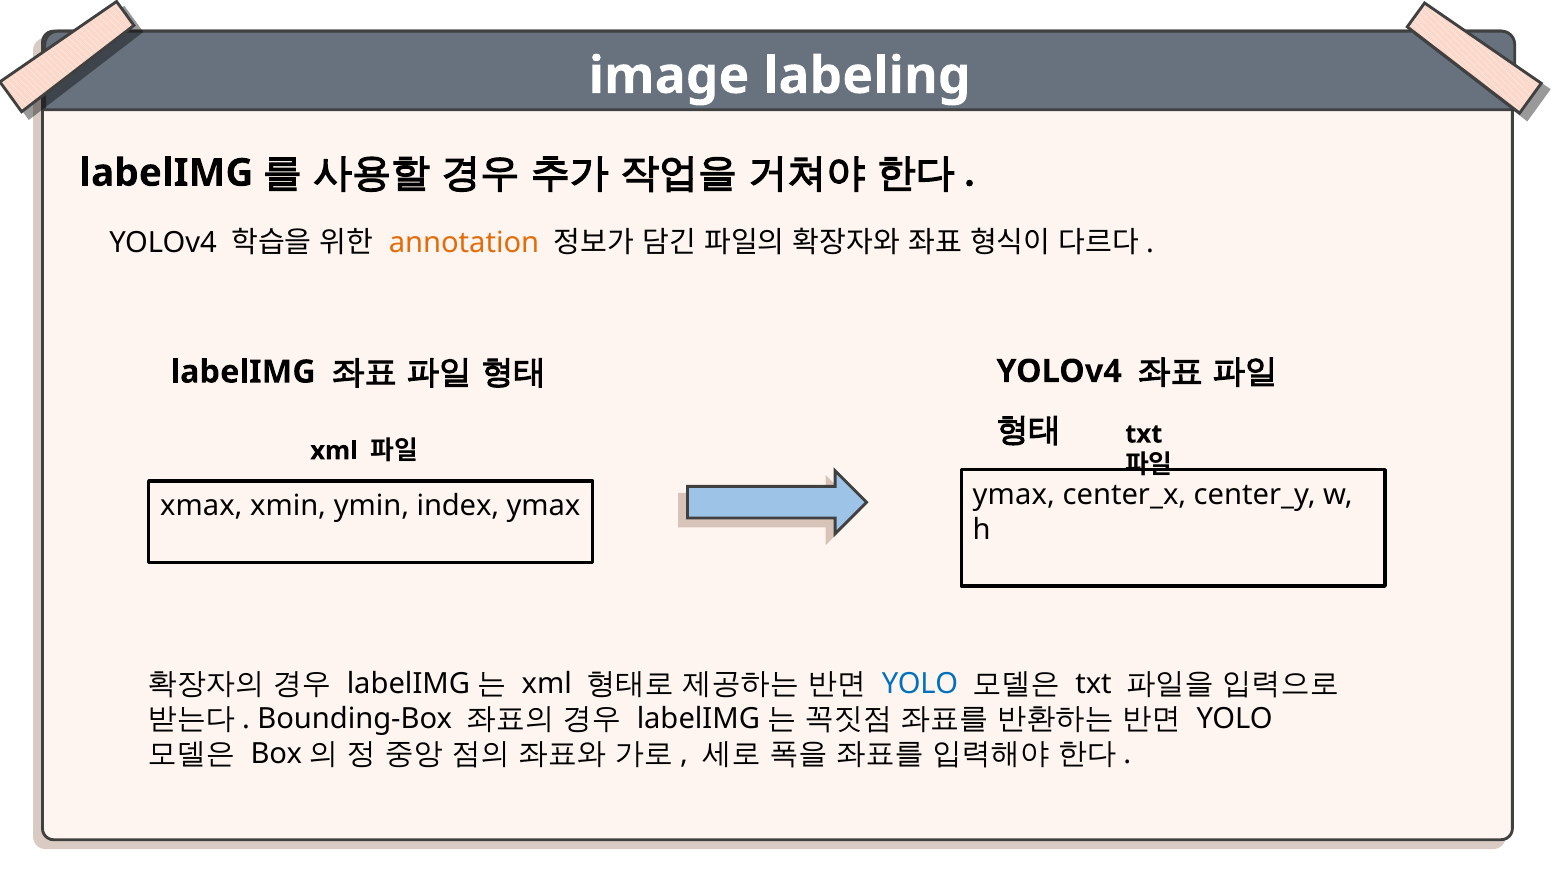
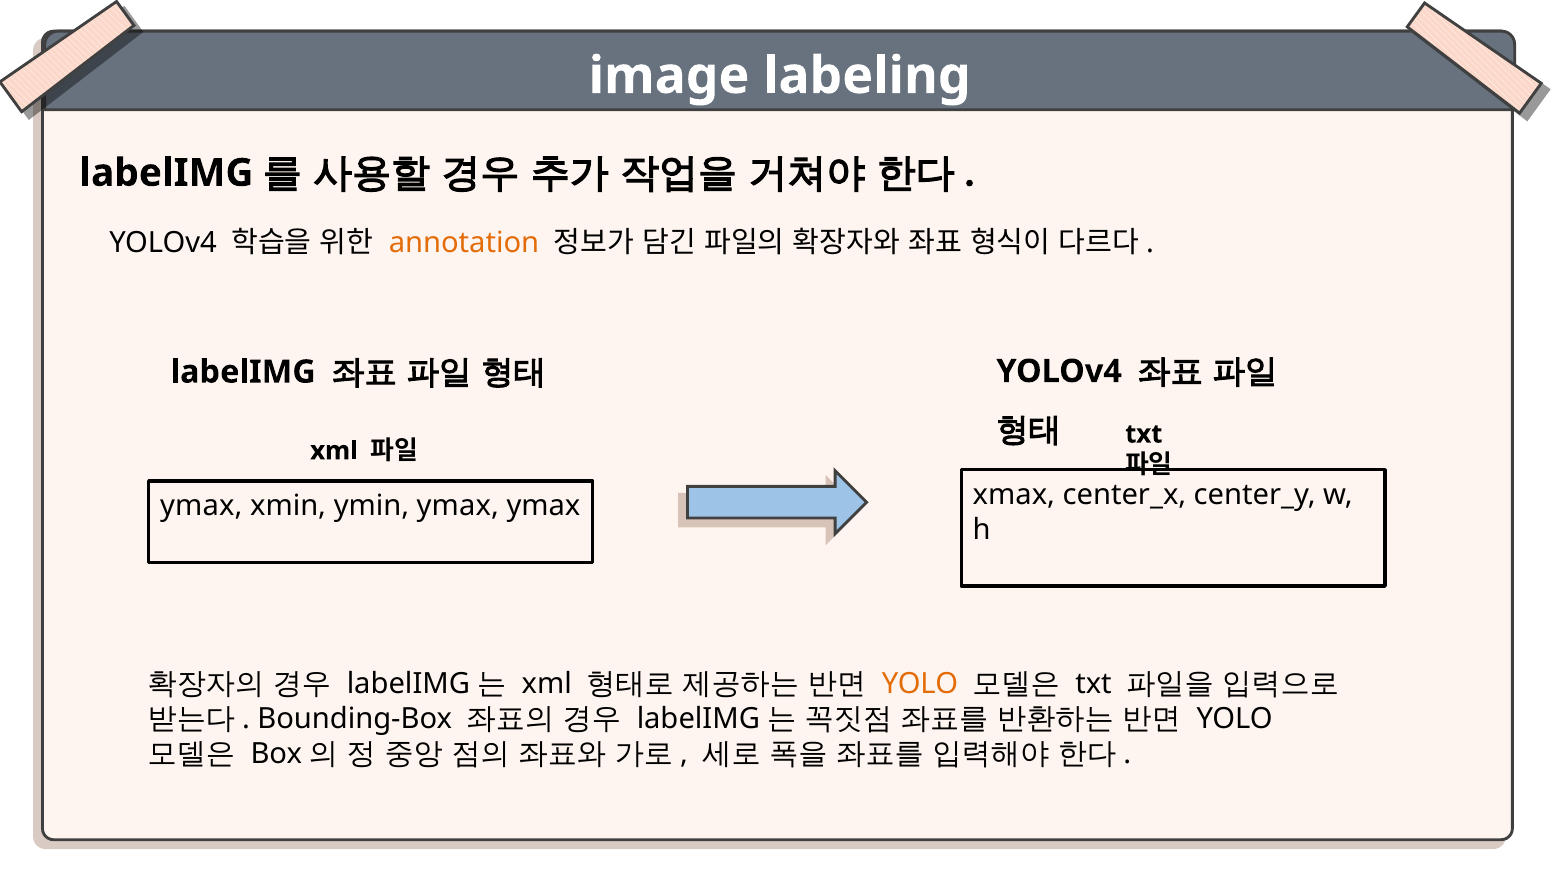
ymax at (1014, 495): ymax -> xmax
xmax at (201, 506): xmax -> ymax
ymin index: index -> ymax
YOLO at (920, 684) colour: blue -> orange
